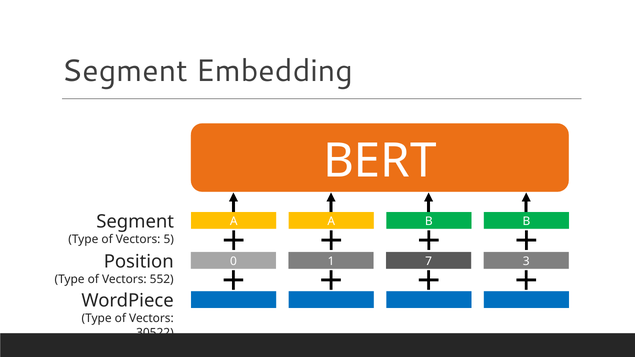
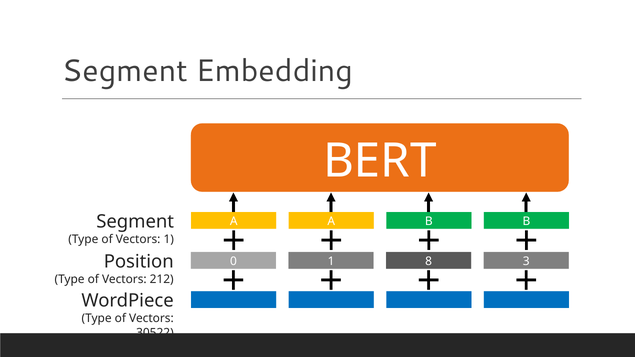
Vectors 5: 5 -> 1
7: 7 -> 8
552: 552 -> 212
